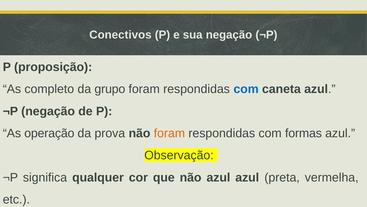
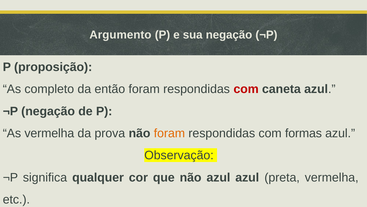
Conectivos: Conectivos -> Argumento
grupo: grupo -> então
com at (246, 89) colour: blue -> red
As operação: operação -> vermelha
